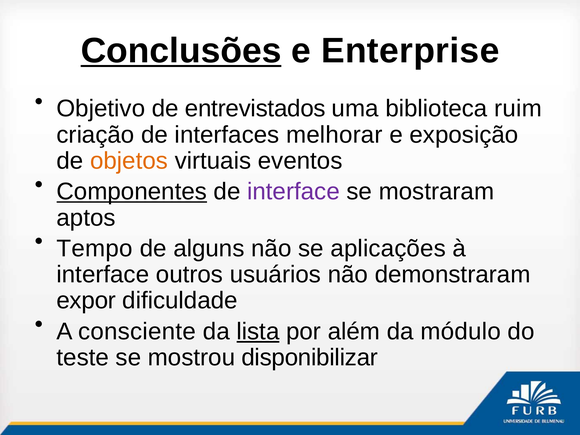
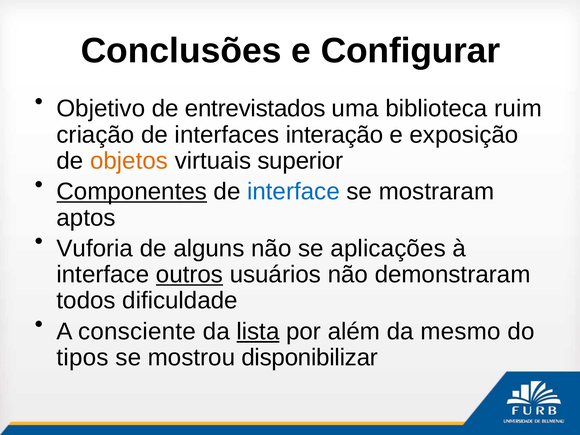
Conclusões underline: present -> none
Enterprise: Enterprise -> Configurar
melhorar: melhorar -> interação
eventos: eventos -> superior
interface at (293, 192) colour: purple -> blue
Tempo: Tempo -> Vuforia
outros underline: none -> present
expor: expor -> todos
módulo: módulo -> mesmo
teste: teste -> tipos
